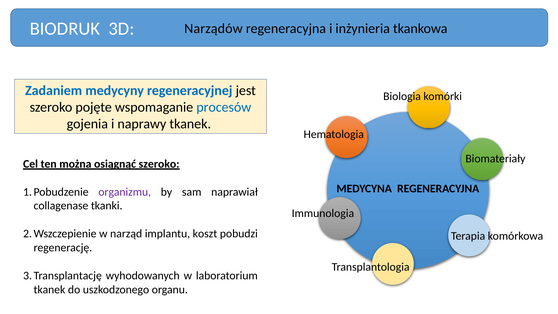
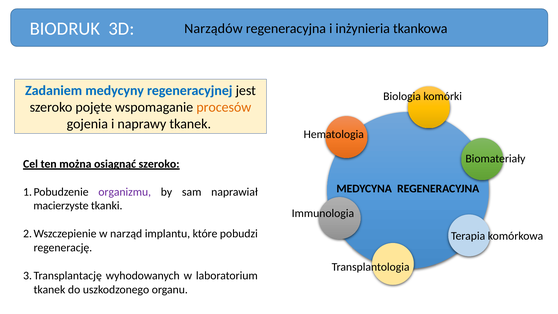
procesów colour: blue -> orange
collagenase: collagenase -> macierzyste
koszt: koszt -> które
